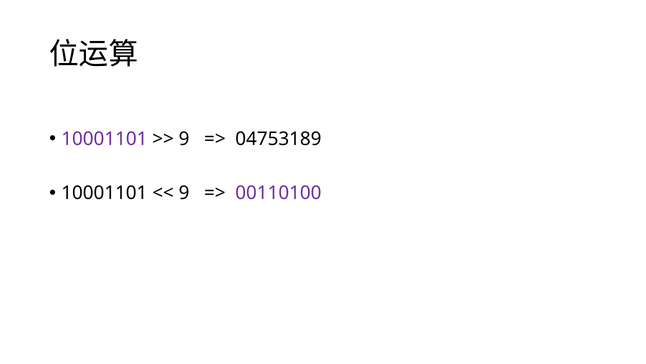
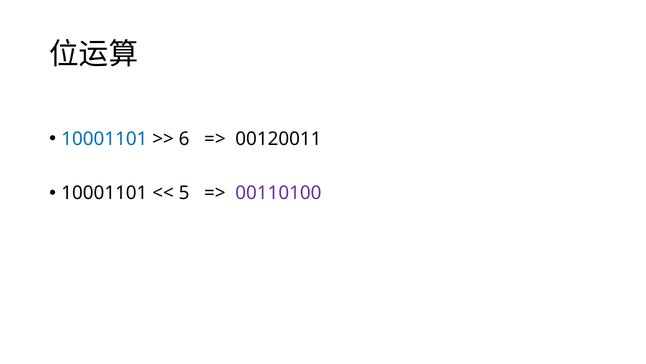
10001101 at (104, 139) colour: purple -> blue
9 at (184, 139): 9 -> 6
04753189: 04753189 -> 00120011
9 at (184, 193): 9 -> 5
